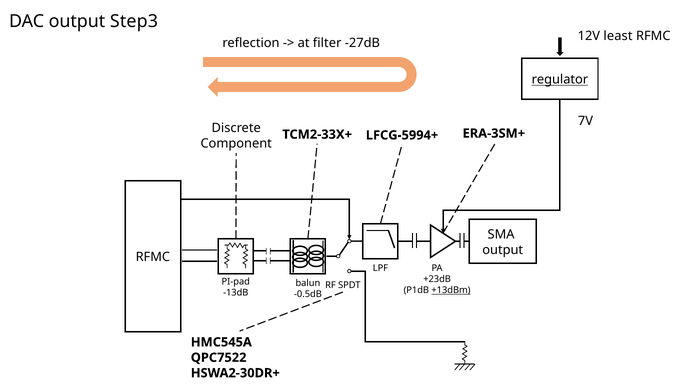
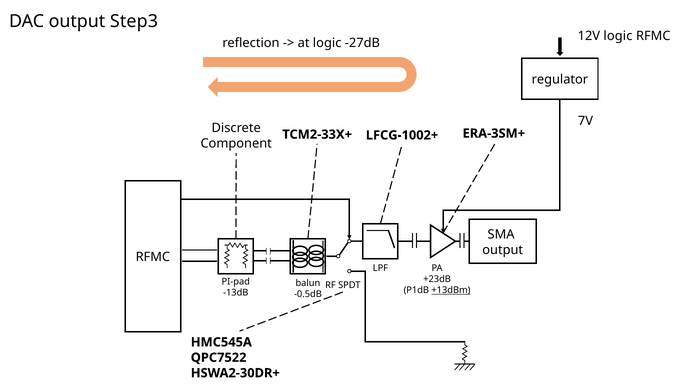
12V least: least -> logic
at filter: filter -> logic
regulator underline: present -> none
LFCG-5994+: LFCG-5994+ -> LFCG-1002+
